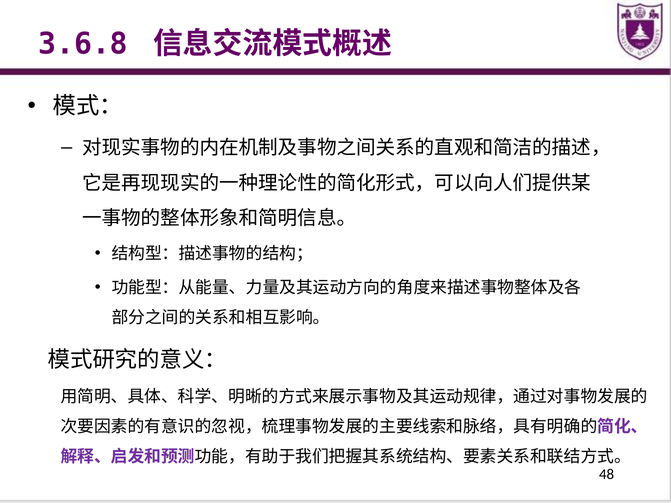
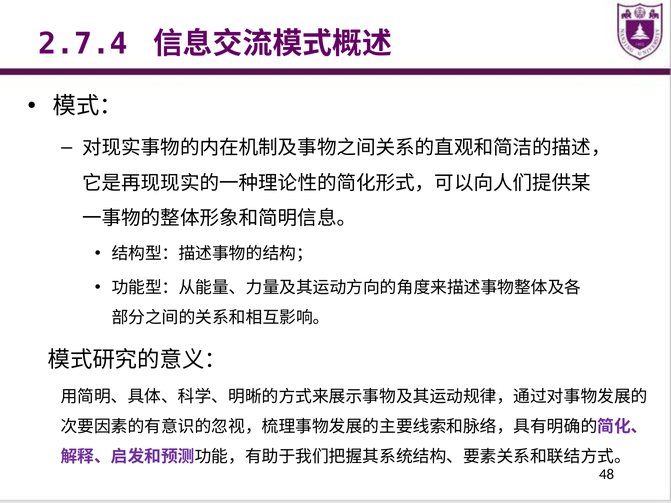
3.6.8: 3.6.8 -> 2.7.4
